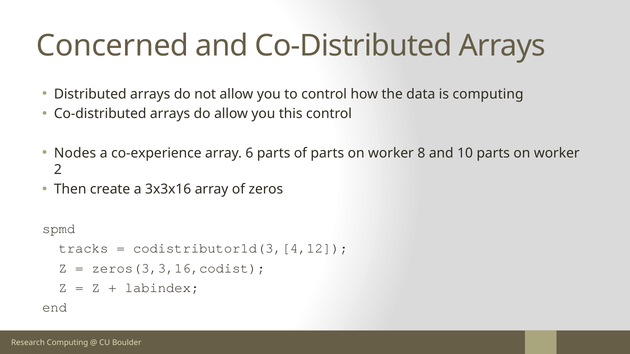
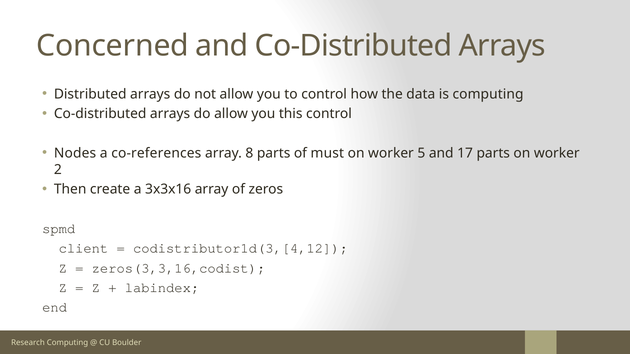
co-experience: co-experience -> co-references
6: 6 -> 8
of parts: parts -> must
8: 8 -> 5
10: 10 -> 17
tracks: tracks -> client
